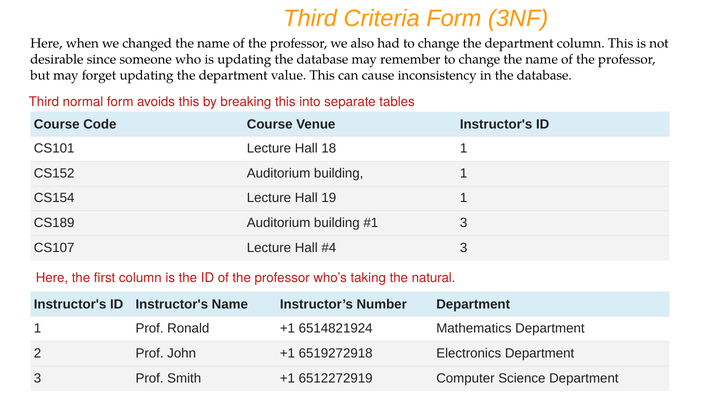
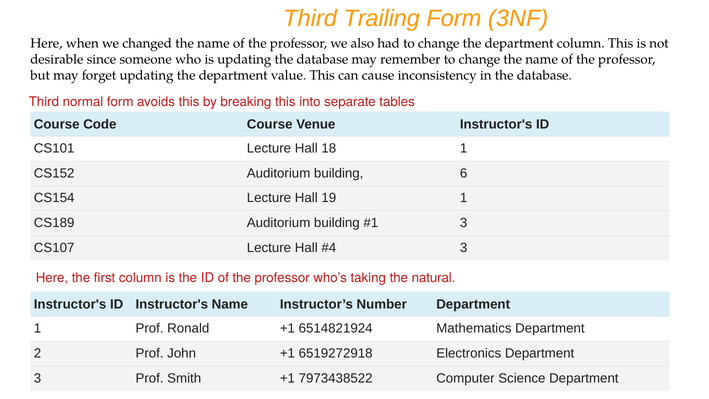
Criteria: Criteria -> Trailing
building 1: 1 -> 6
6512272919: 6512272919 -> 7973438522
